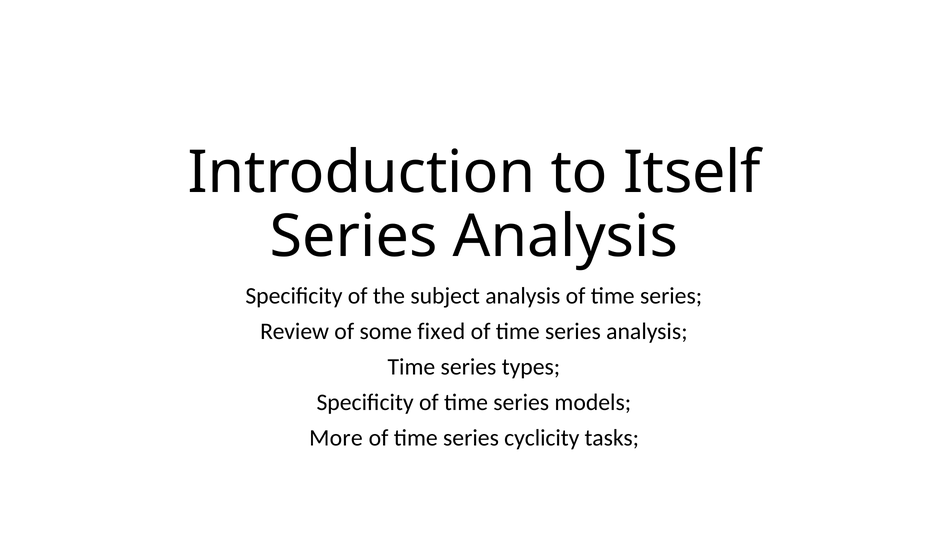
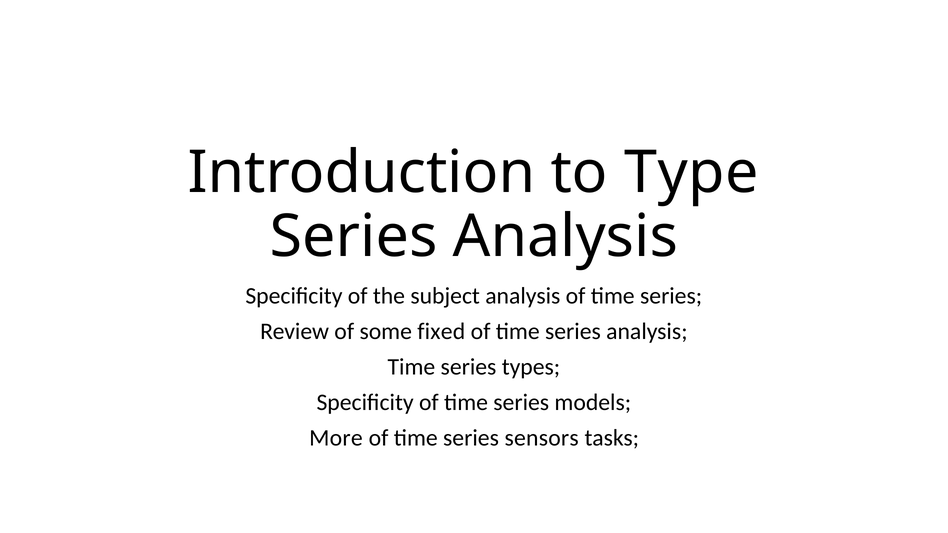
Itself: Itself -> Type
cyclicity: cyclicity -> sensors
